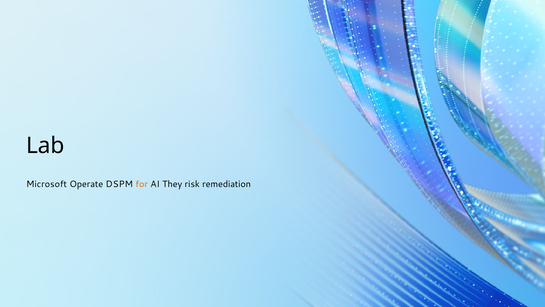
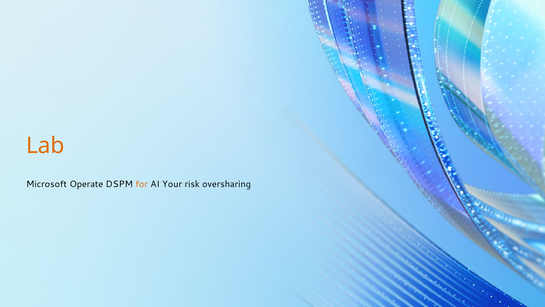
Lab colour: black -> orange
They: They -> Your
remediation: remediation -> oversharing
